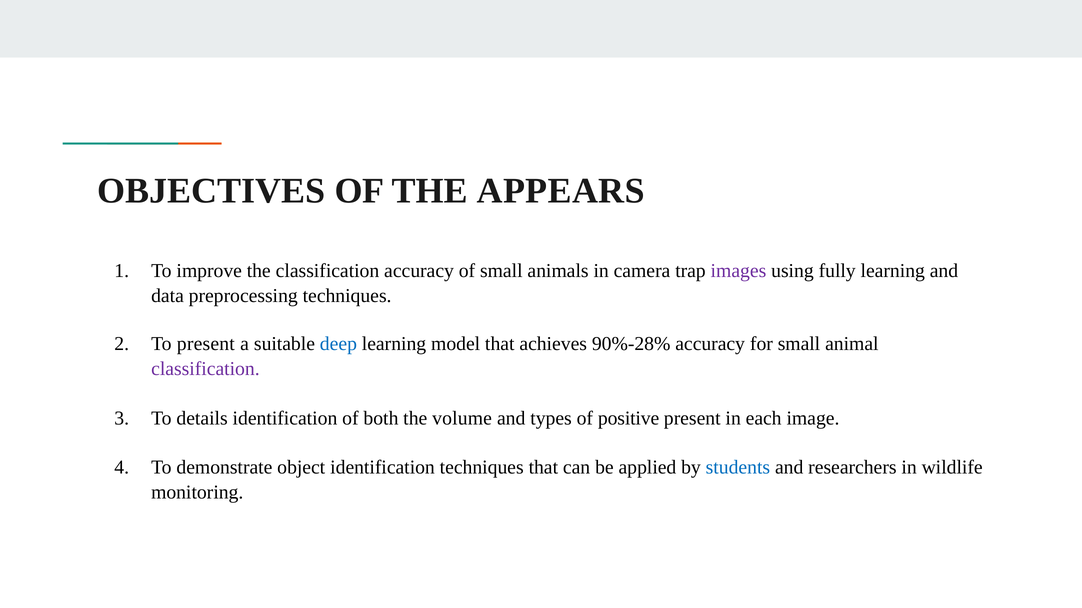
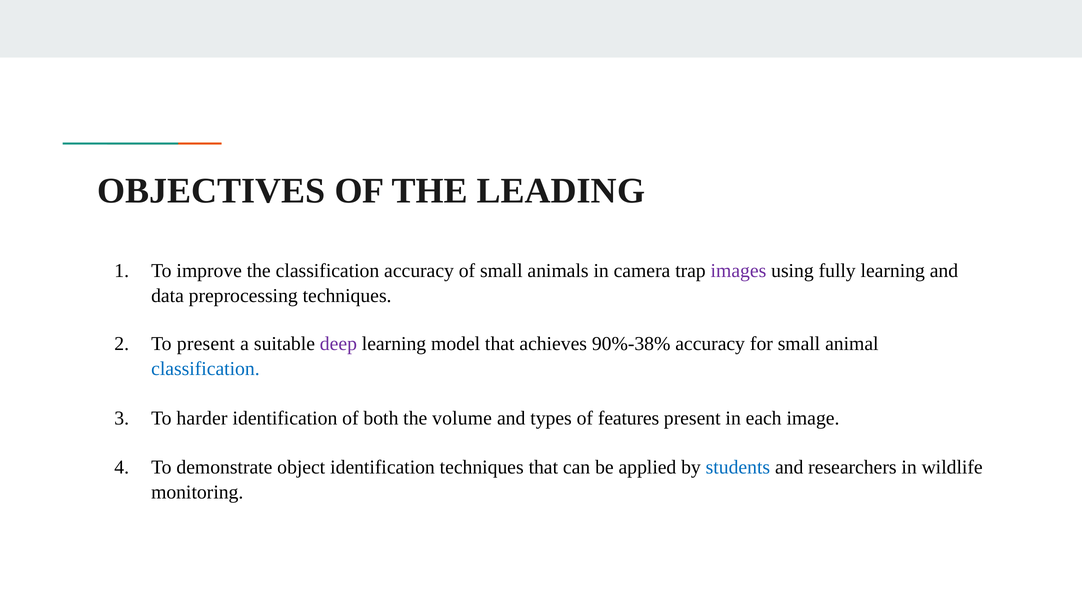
APPEARS: APPEARS -> LEADING
deep colour: blue -> purple
90%-28%: 90%-28% -> 90%-38%
classification at (205, 369) colour: purple -> blue
details: details -> harder
positive: positive -> features
